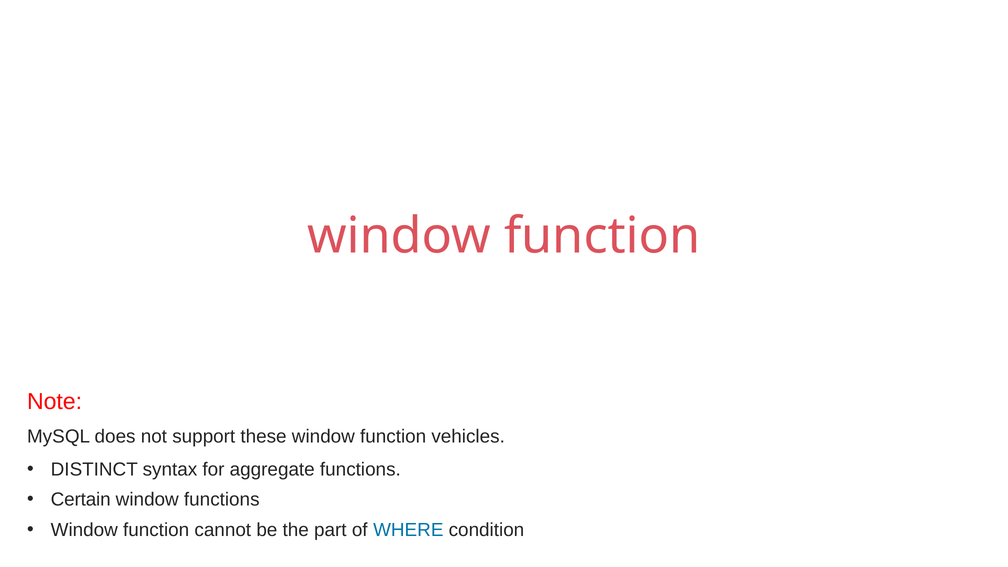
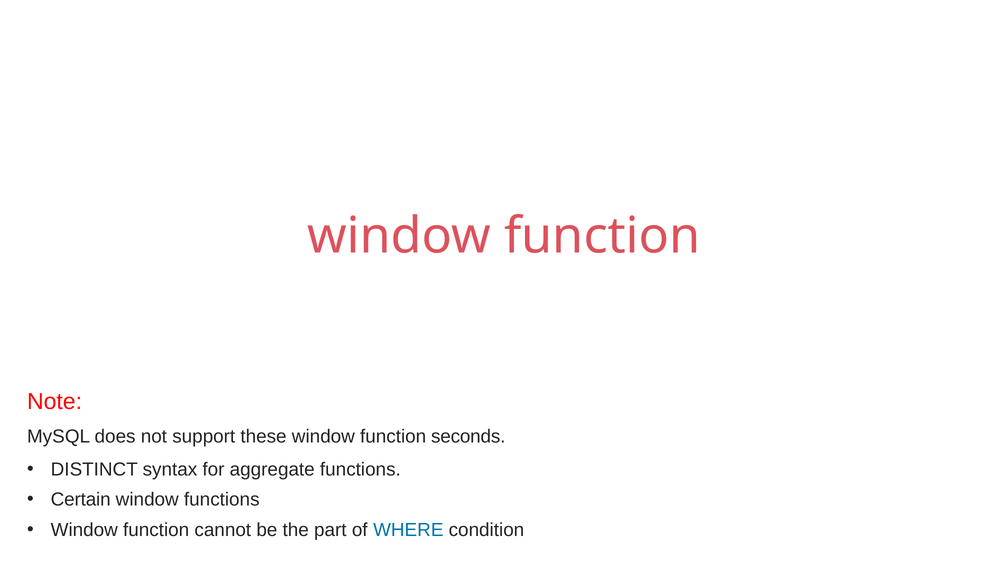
vehicles: vehicles -> seconds
